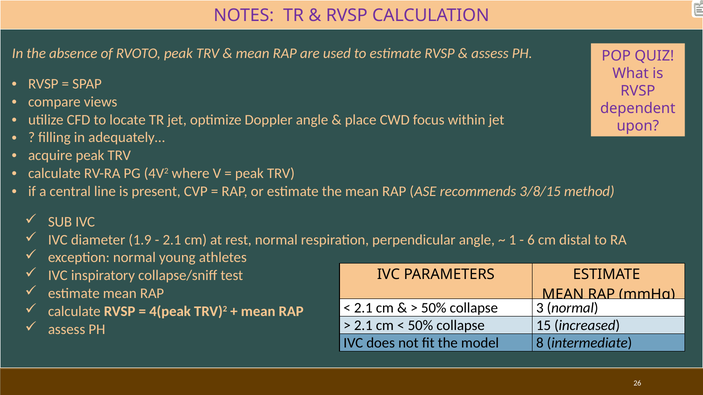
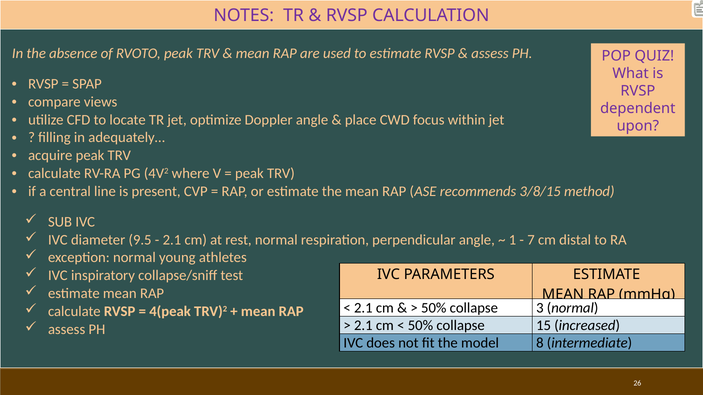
1.9: 1.9 -> 9.5
6: 6 -> 7
